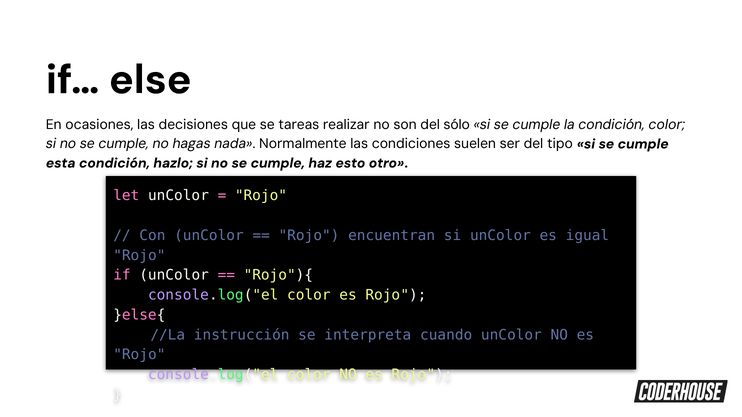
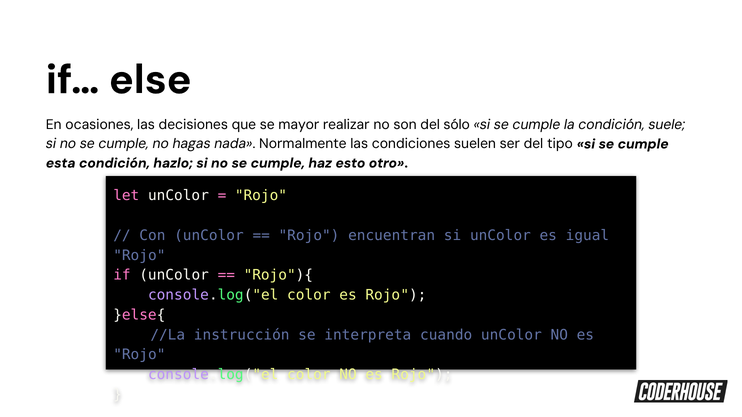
tareas: tareas -> mayor
condición color: color -> suele
